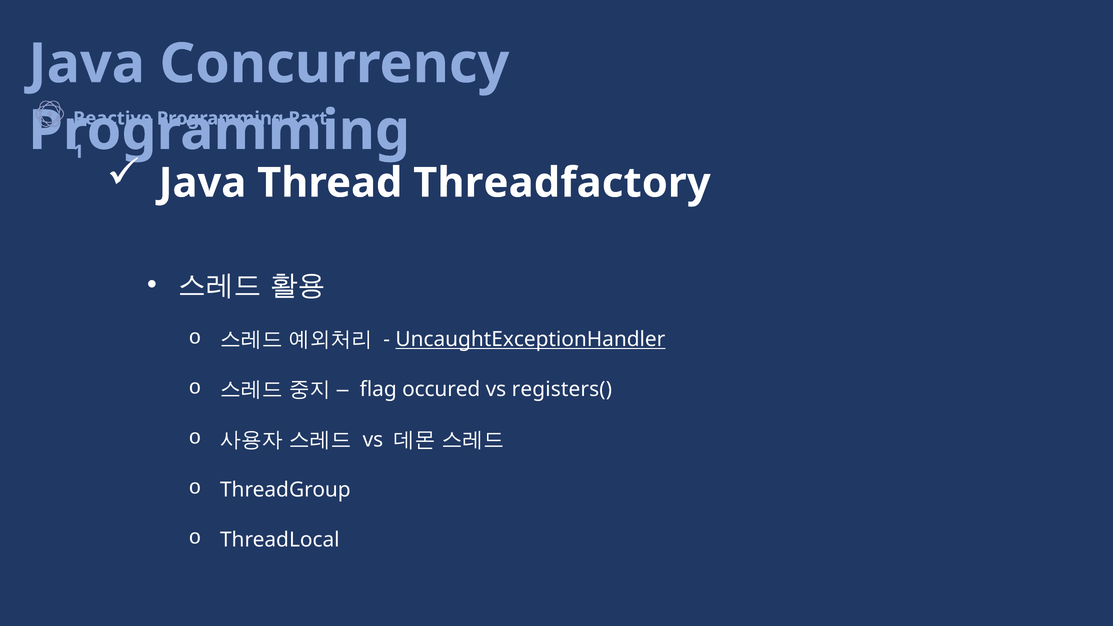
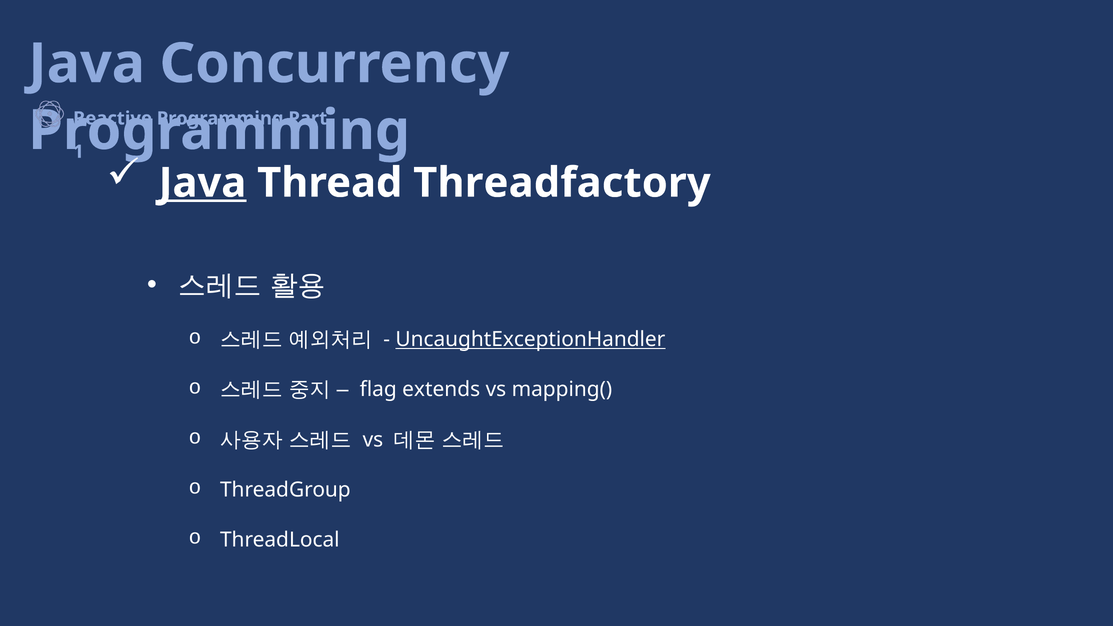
Java at (202, 183) underline: none -> present
occured: occured -> extends
registers(: registers( -> mapping(
